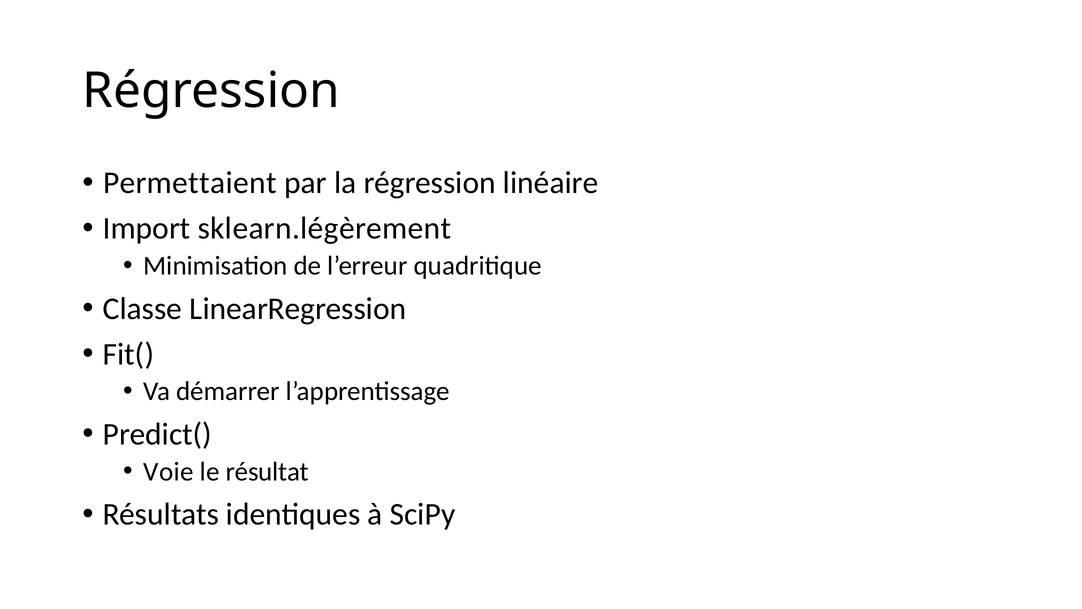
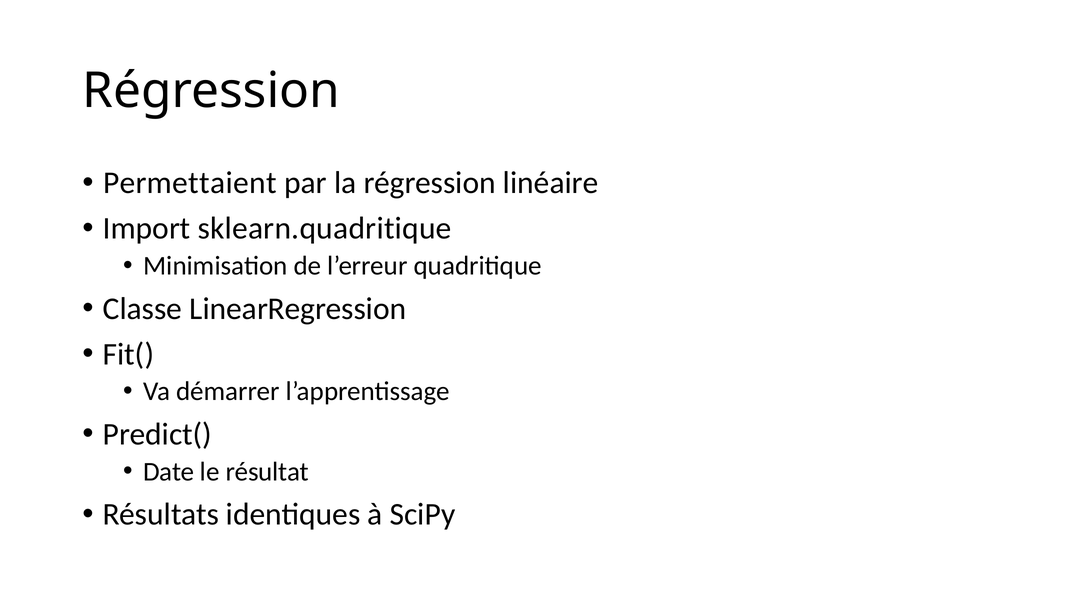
sklearn.légèrement: sklearn.légèrement -> sklearn.quadritique
Voie: Voie -> Date
